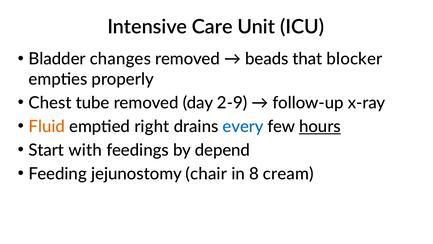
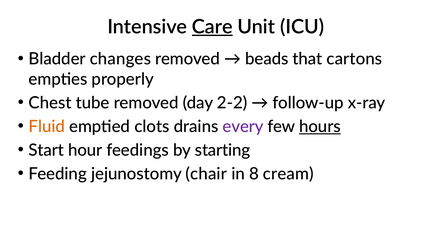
Care underline: none -> present
blocker: blocker -> cartons
2-9: 2-9 -> 2-2
right: right -> clots
every colour: blue -> purple
with: with -> hour
depend: depend -> starting
